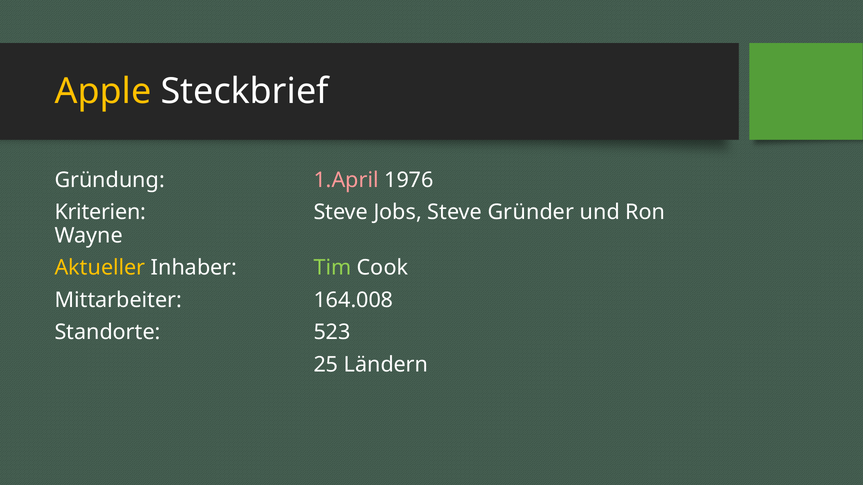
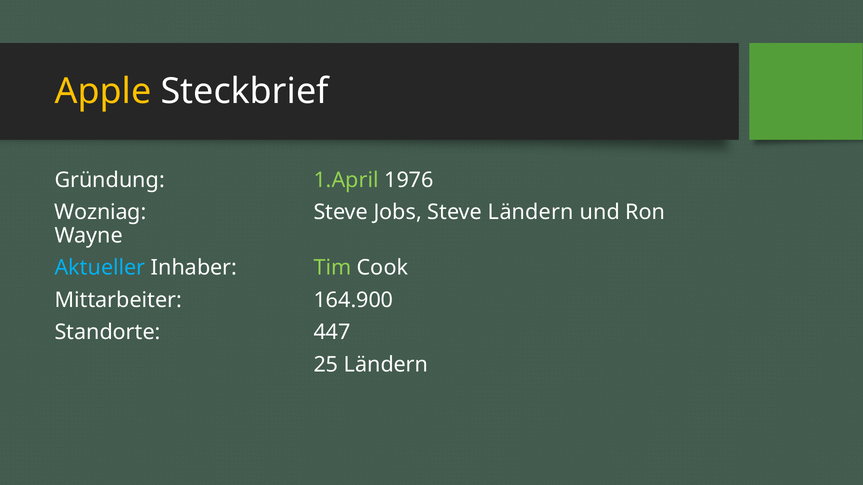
1.April colour: pink -> light green
Kriterien: Kriterien -> Wozniag
Steve Gründer: Gründer -> Ländern
Aktueller colour: yellow -> light blue
164.008: 164.008 -> 164.900
523: 523 -> 447
